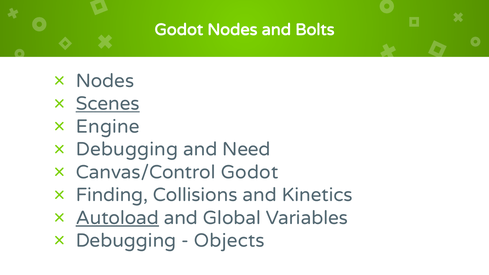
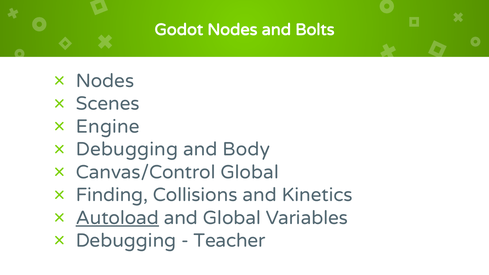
Scenes underline: present -> none
Need: Need -> Body
Canvas/Control Godot: Godot -> Global
Objects: Objects -> Teacher
